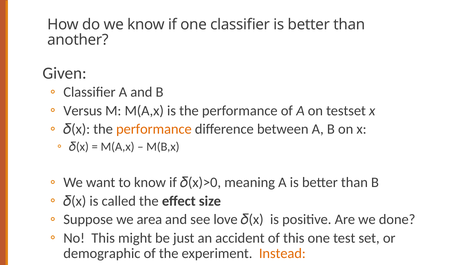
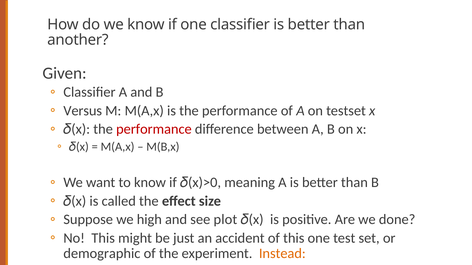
performance at (154, 129) colour: orange -> red
area: area -> high
love: love -> plot
